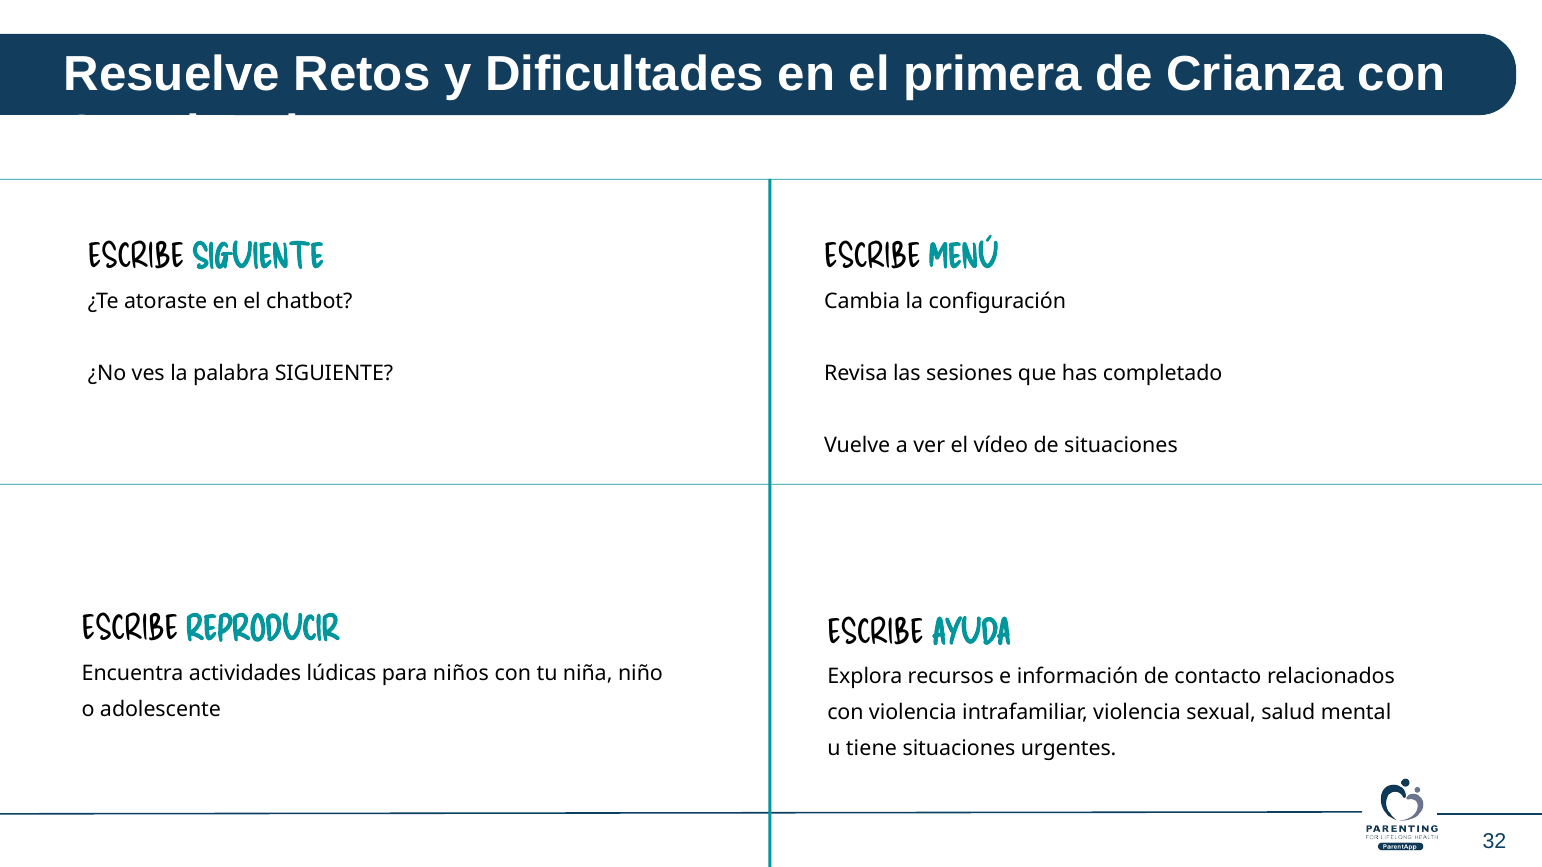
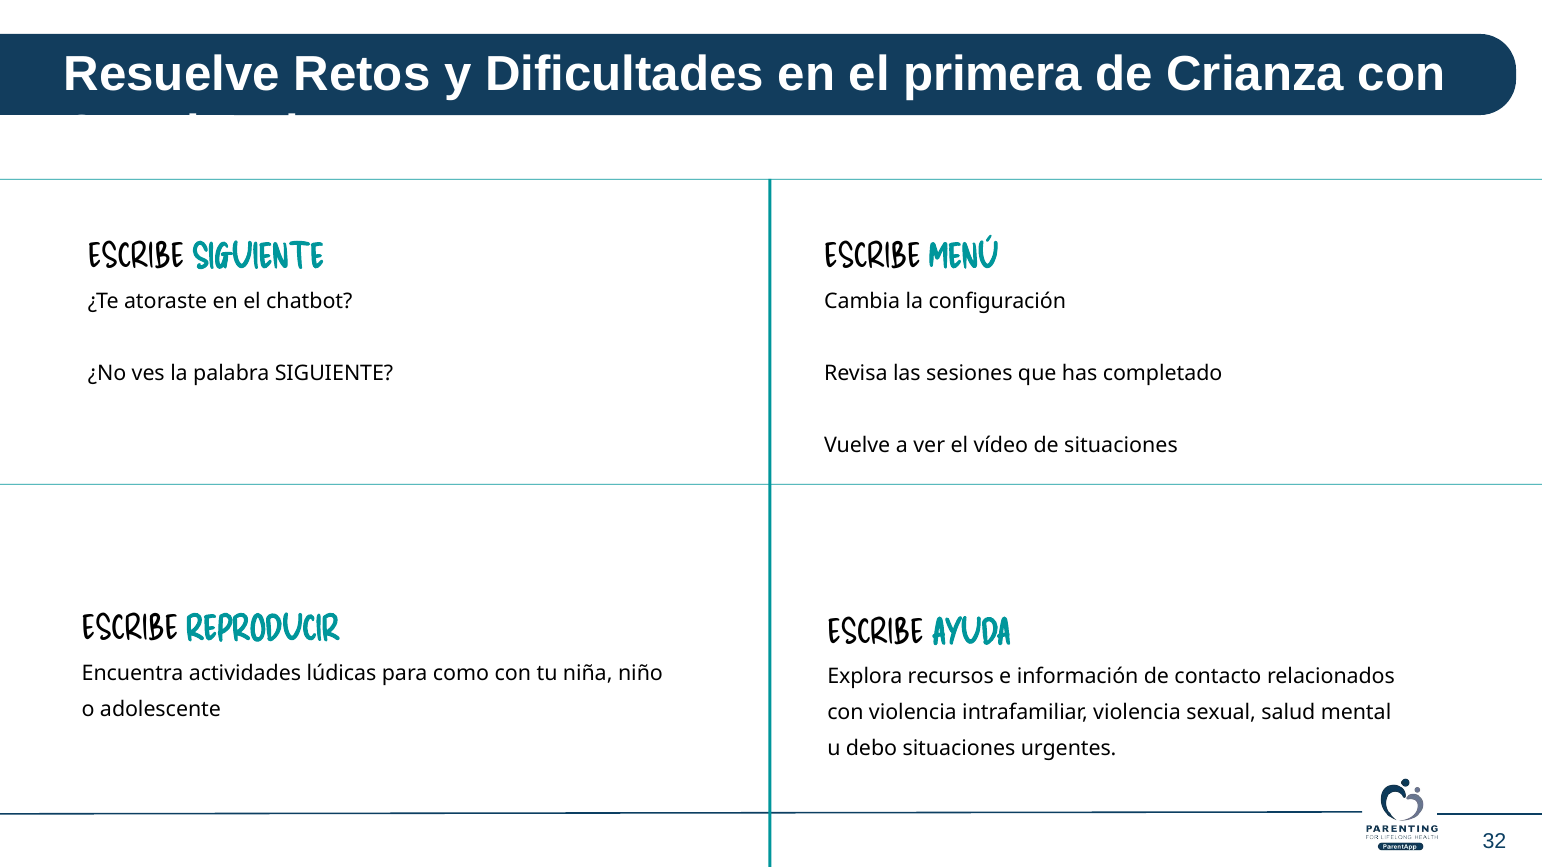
niños: niños -> como
tiene: tiene -> debo
